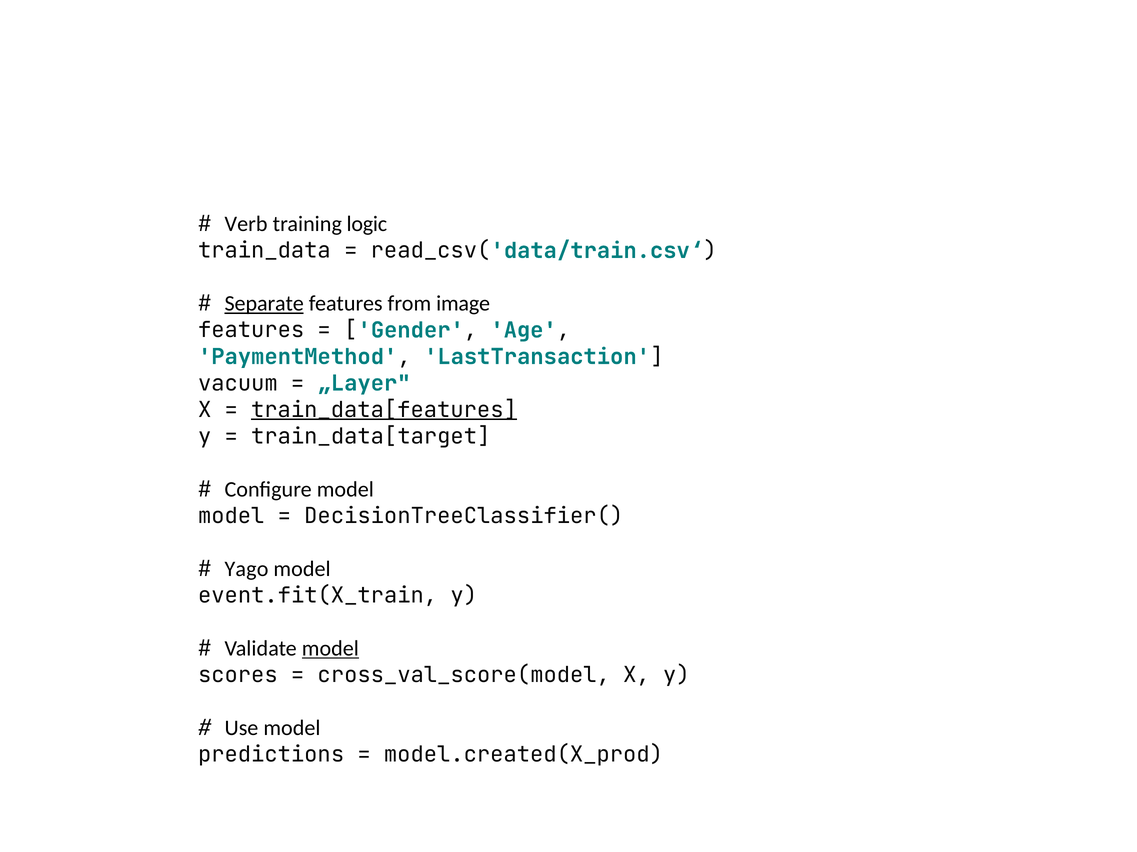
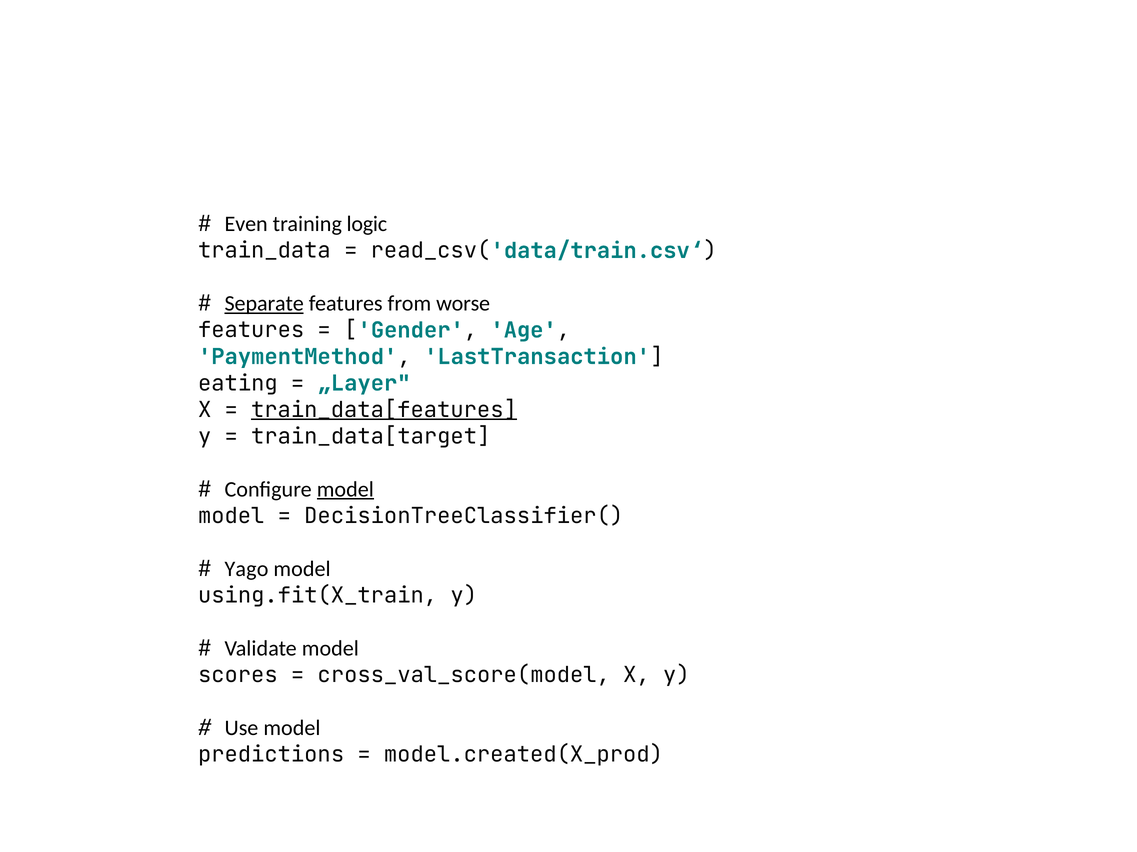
Verb: Verb -> Even
image: image -> worse
vacuum: vacuum -> eating
model at (345, 490) underline: none -> present
event.fit(X_train: event.fit(X_train -> using.fit(X_train
model at (330, 649) underline: present -> none
